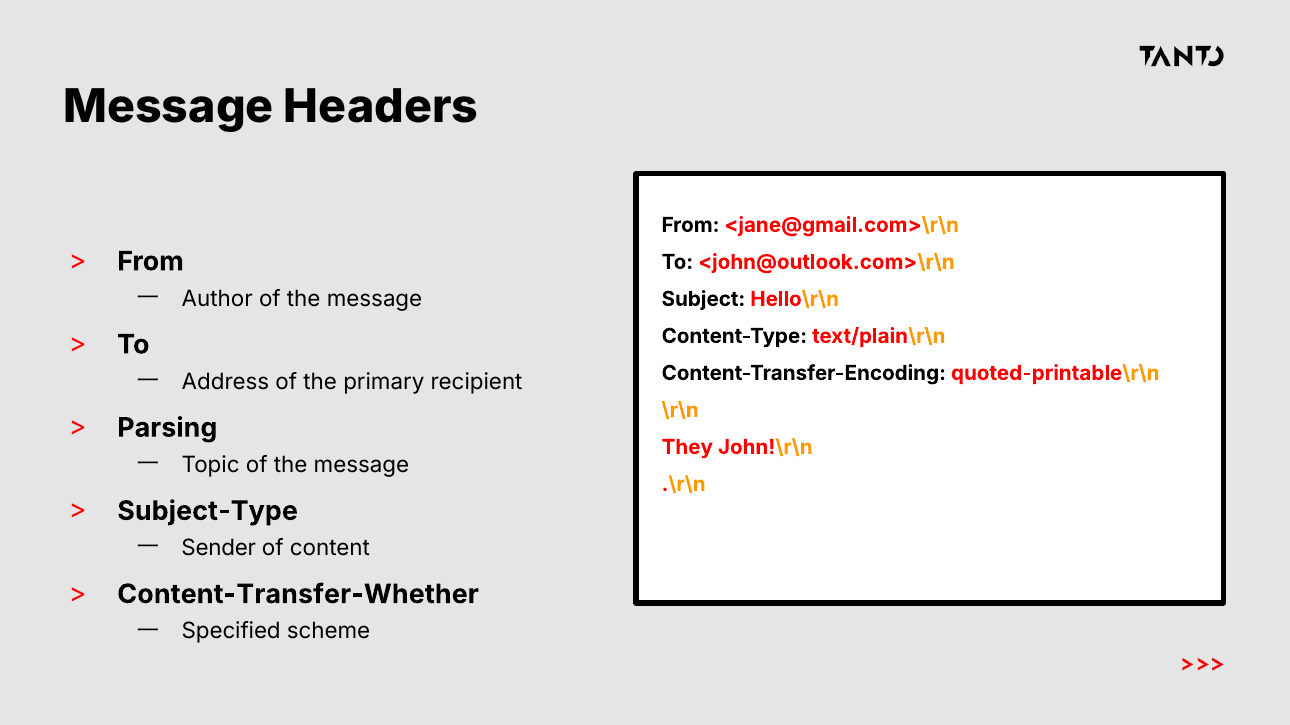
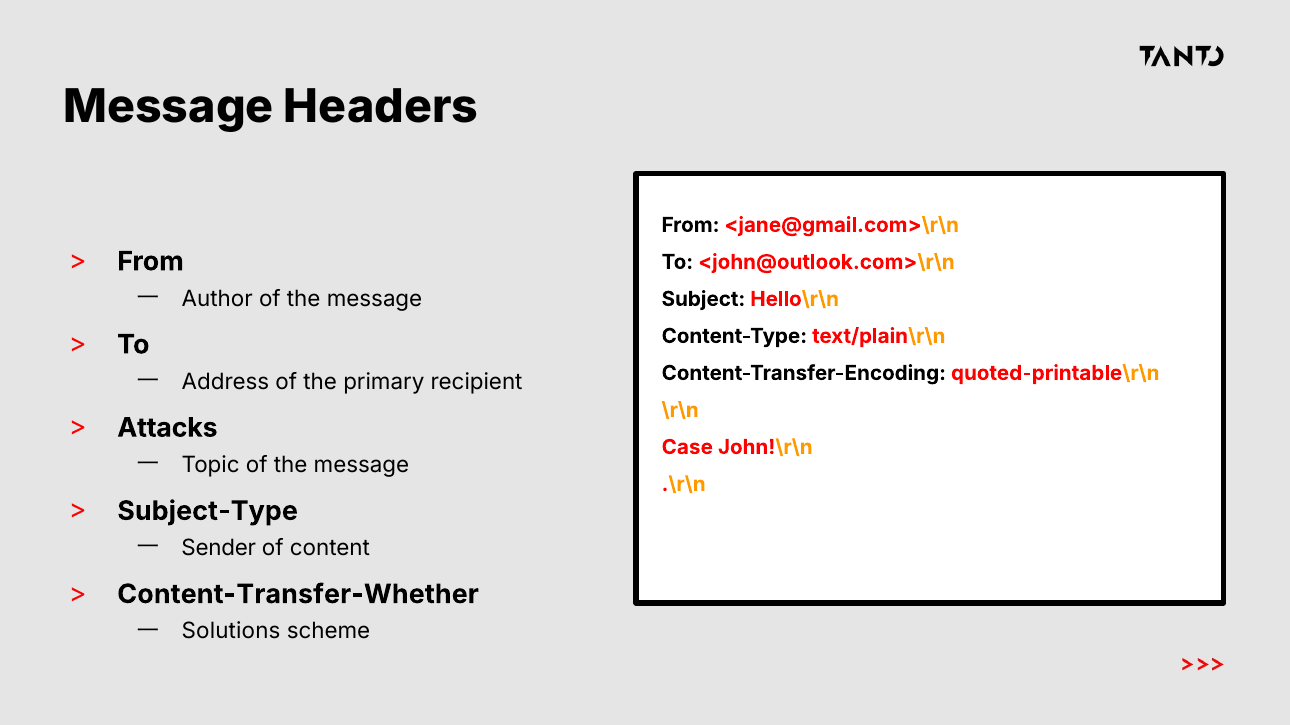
Parsing: Parsing -> Attacks
They: They -> Case
Specified: Specified -> Solutions
